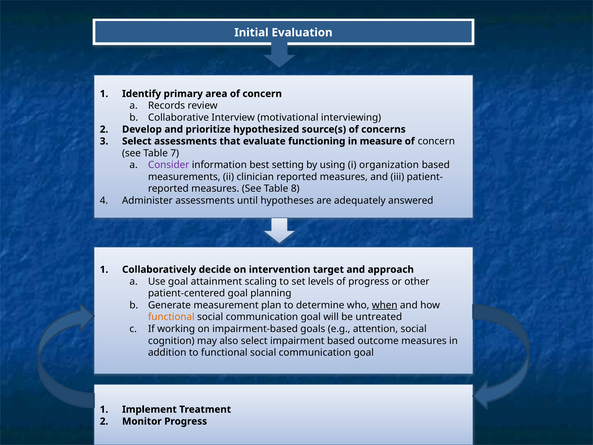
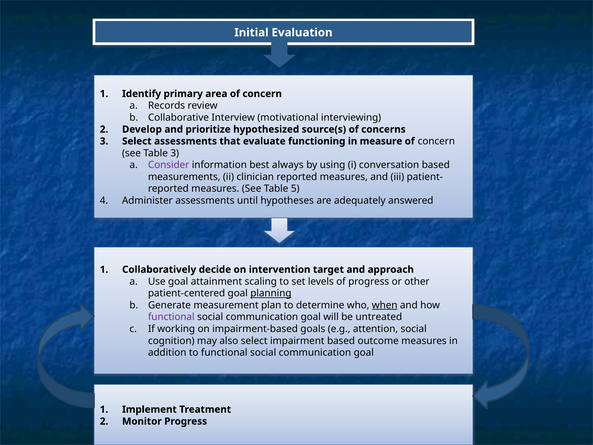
Table 7: 7 -> 3
setting: setting -> always
organization: organization -> conversation
8: 8 -> 5
planning underline: none -> present
functional at (171, 317) colour: orange -> purple
